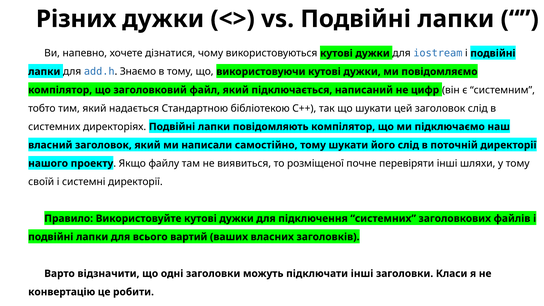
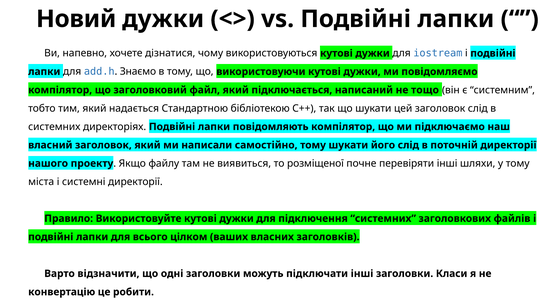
Різних: Різних -> Новий
цифр: цифр -> тощо
своїй: своїй -> міста
вартий: вартий -> цілком
